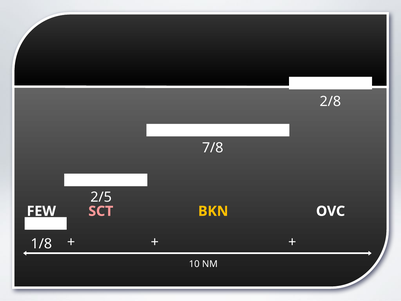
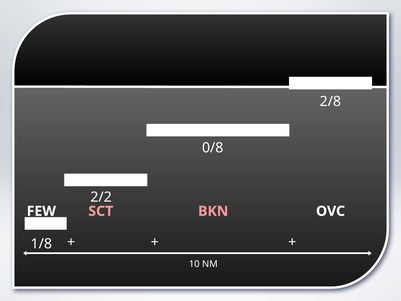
7/8: 7/8 -> 0/8
2/5: 2/5 -> 2/2
BKN colour: yellow -> pink
